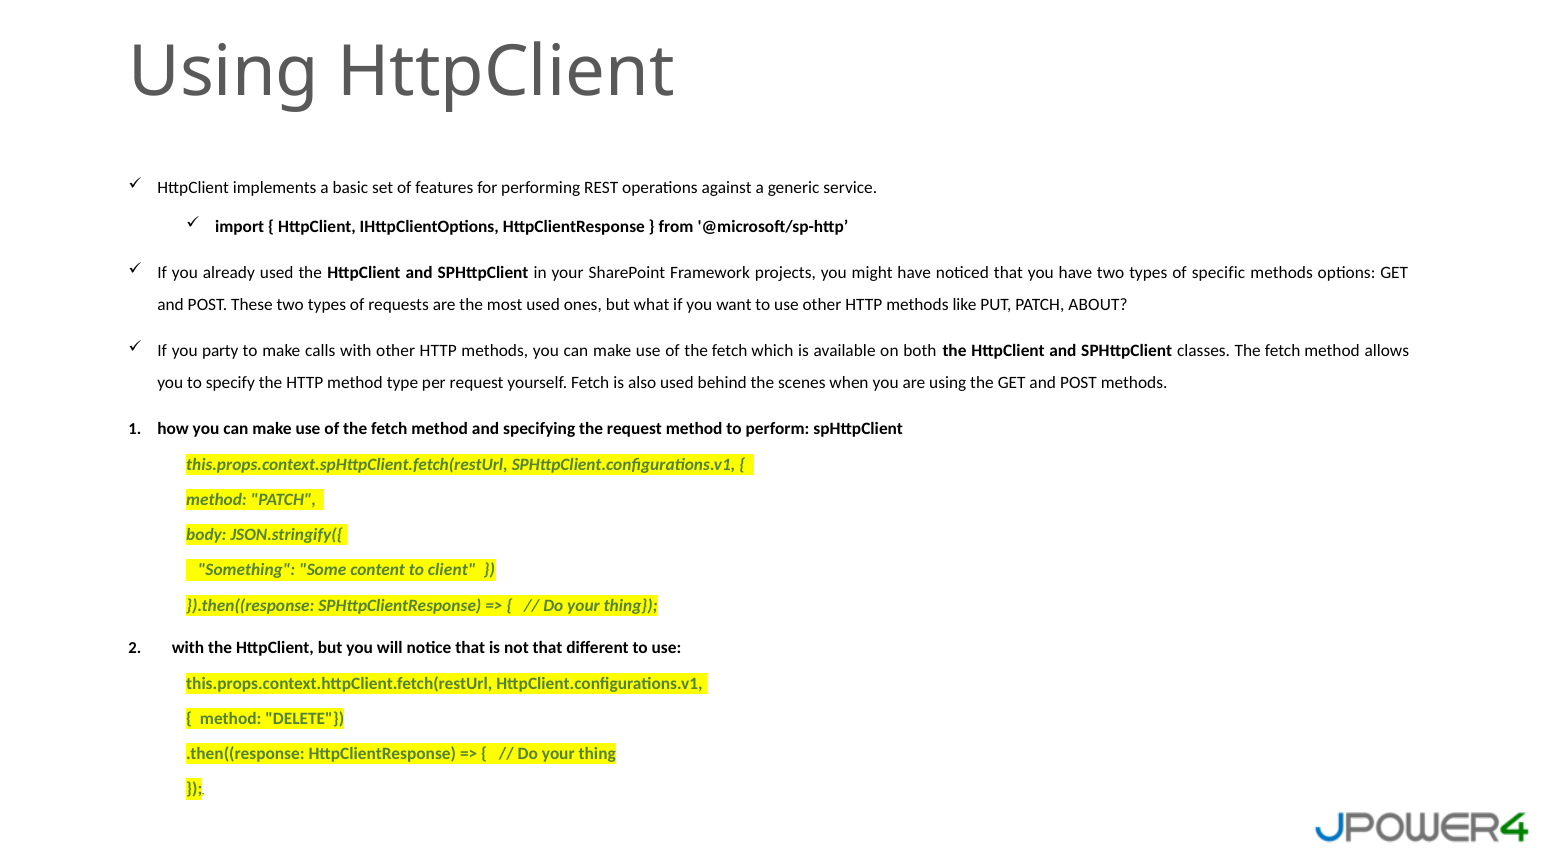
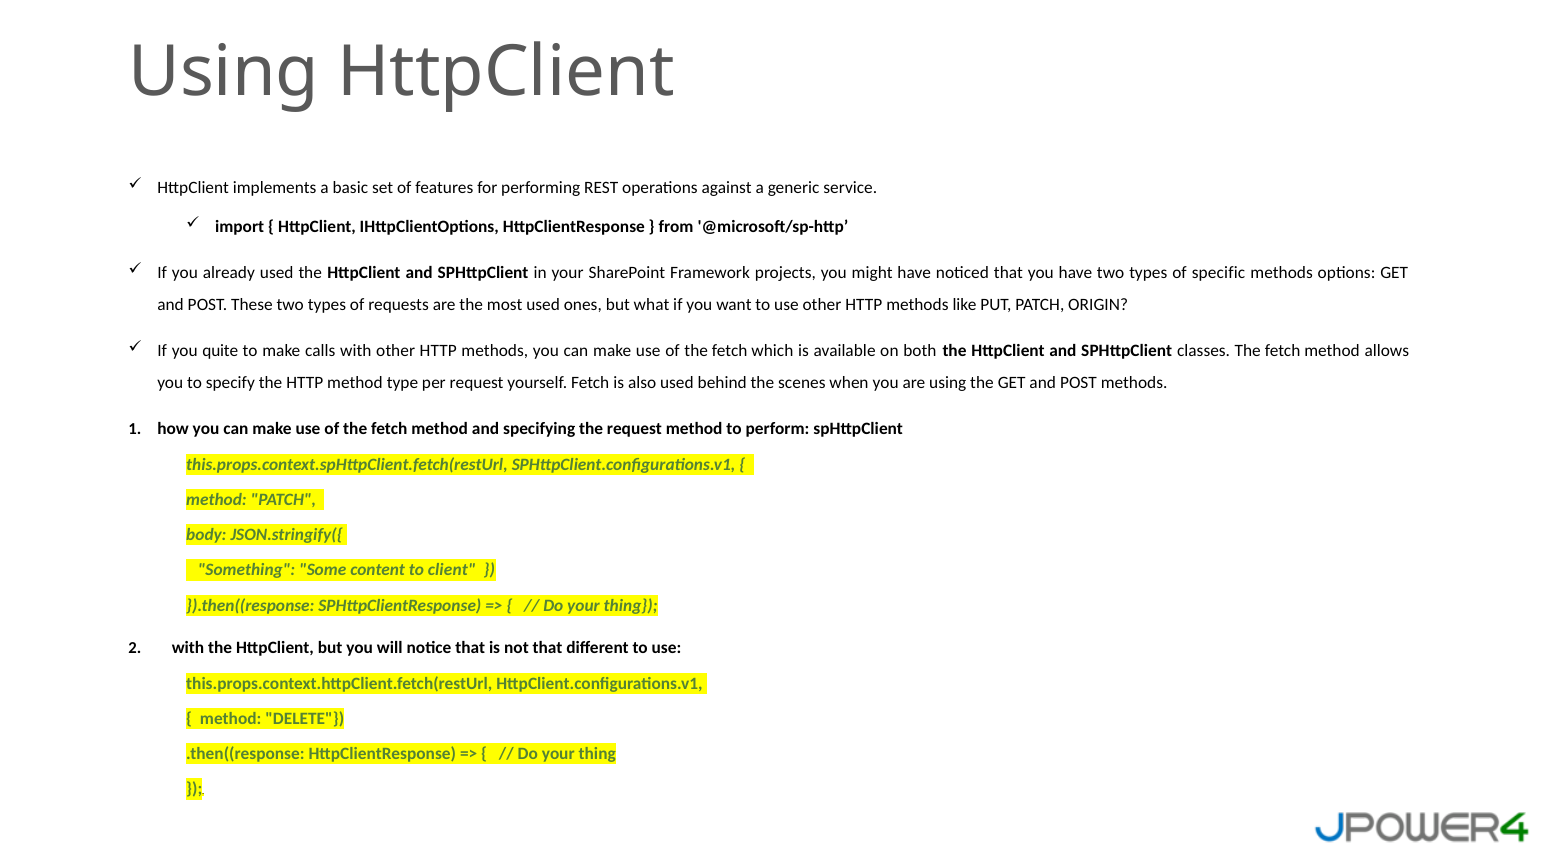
ABOUT: ABOUT -> ORIGIN
party: party -> quite
